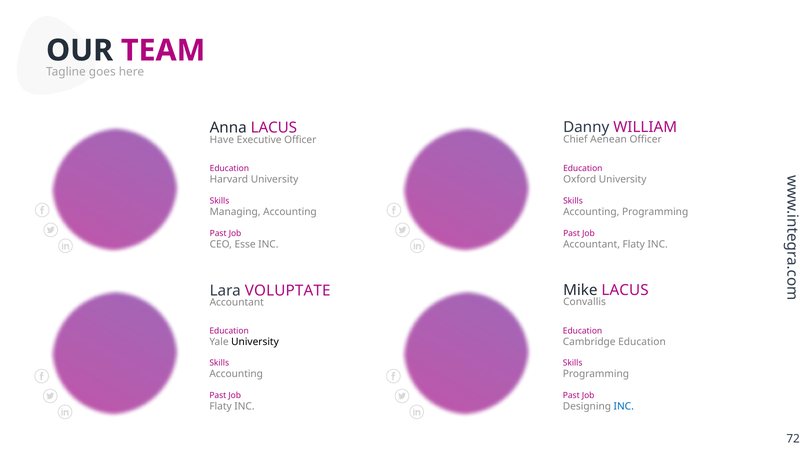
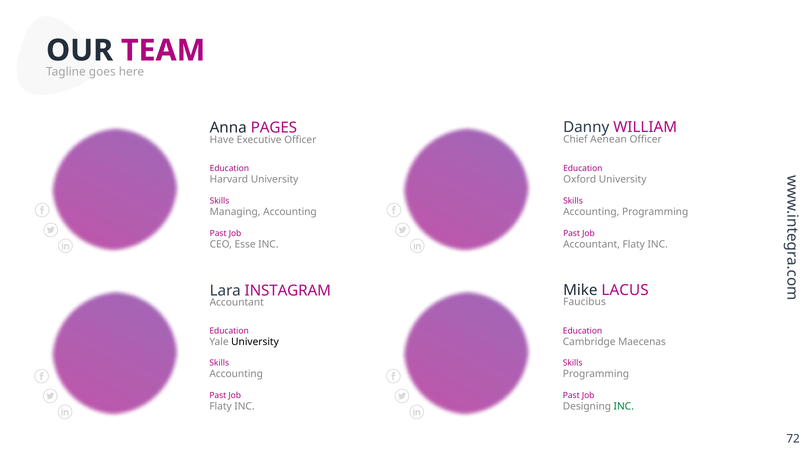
Anna LACUS: LACUS -> PAGES
VOLUPTATE: VOLUPTATE -> INSTAGRAM
Convallis: Convallis -> Faucibus
Cambridge Education: Education -> Maecenas
INC at (624, 407) colour: blue -> green
